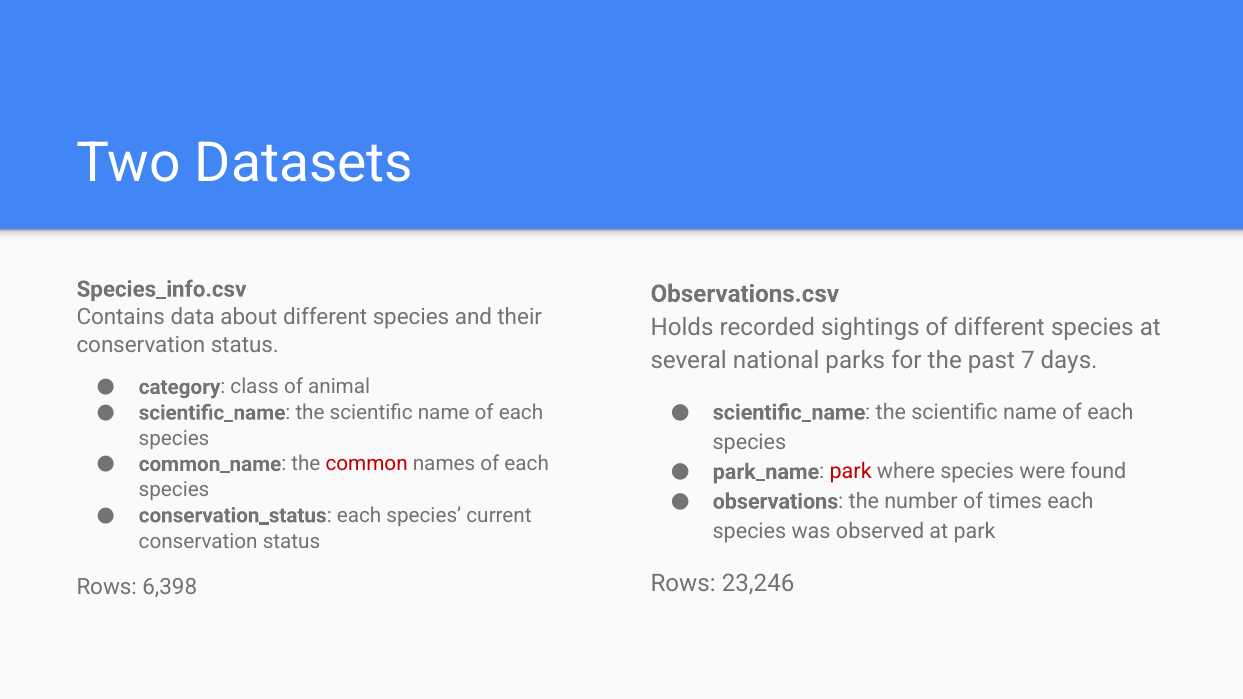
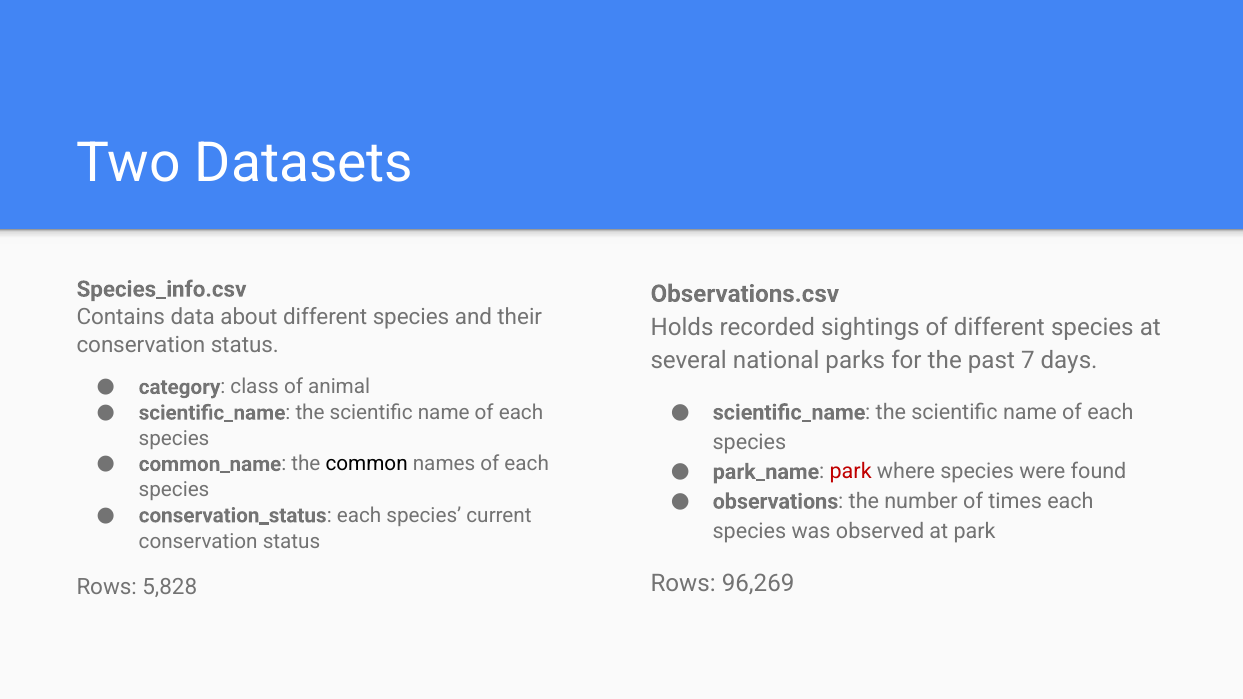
common colour: red -> black
23,246: 23,246 -> 96,269
6,398: 6,398 -> 5,828
